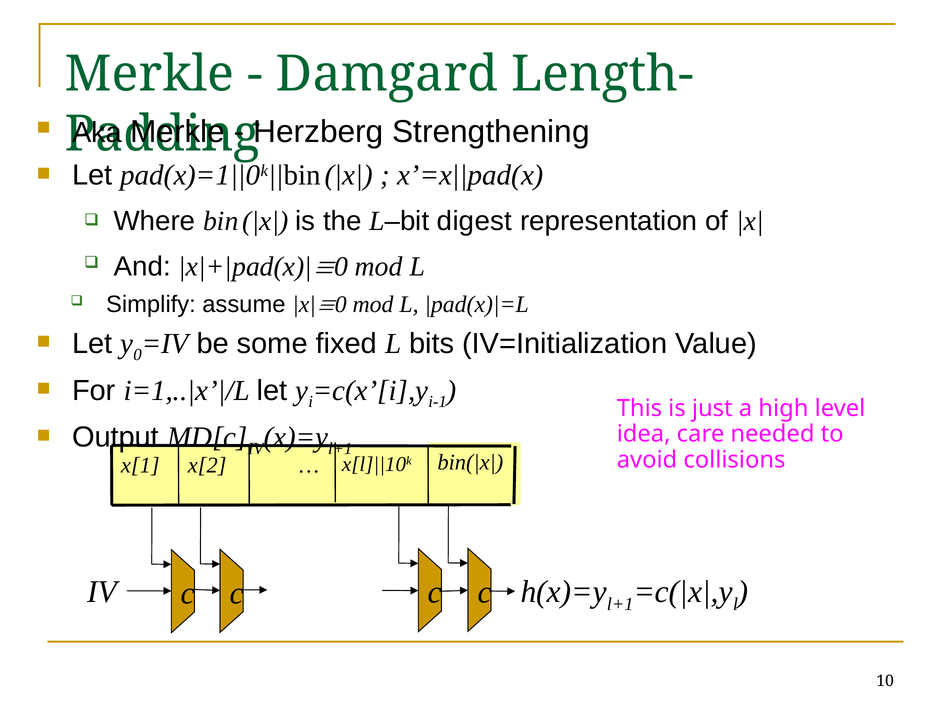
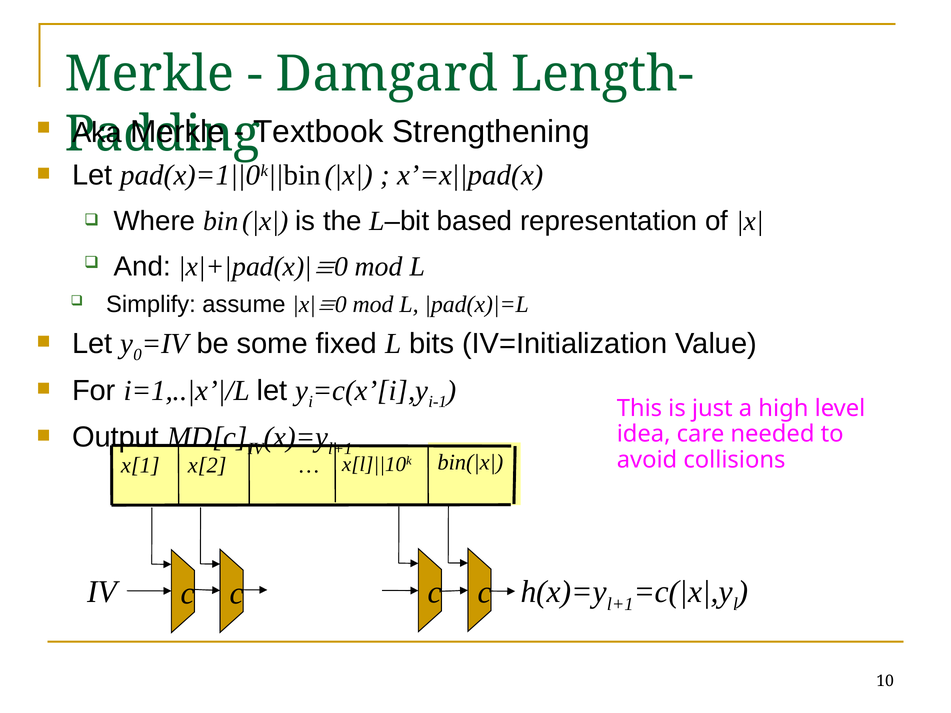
Herzberg: Herzberg -> Textbook
digest: digest -> based
